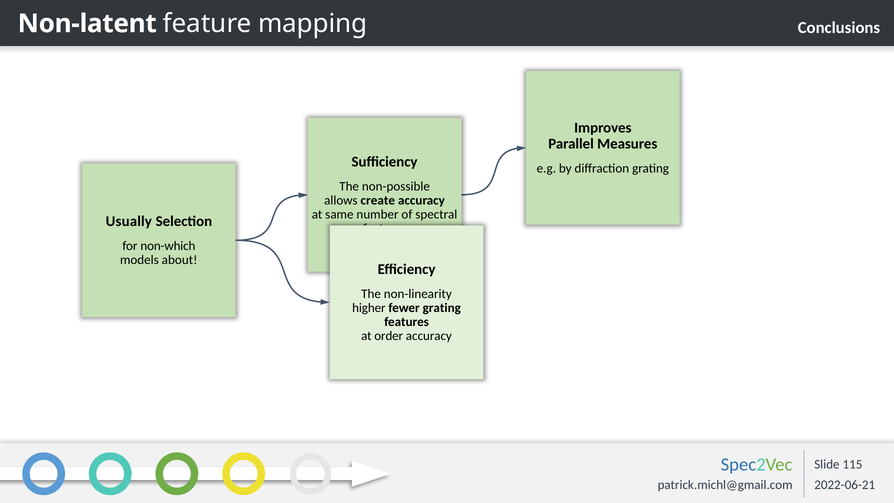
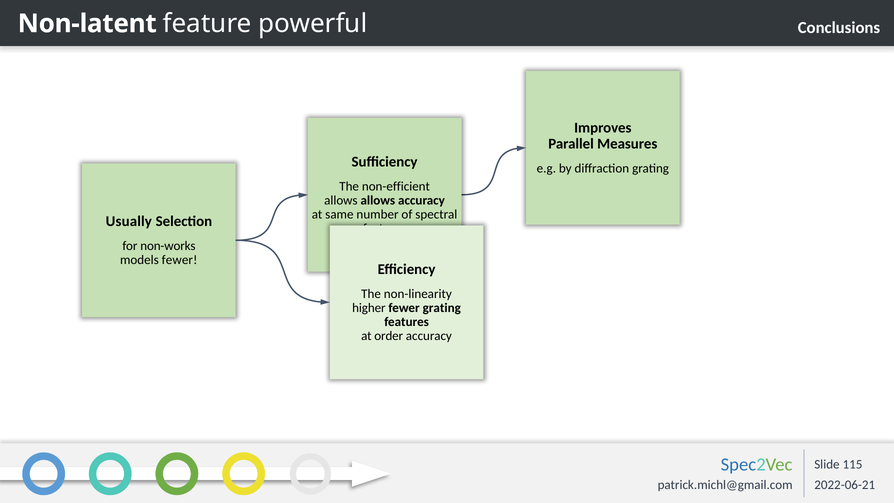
mapping: mapping -> powerful
non-possible: non-possible -> non-efficient
allows create: create -> allows
non-which: non-which -> non-works
models about: about -> fewer
